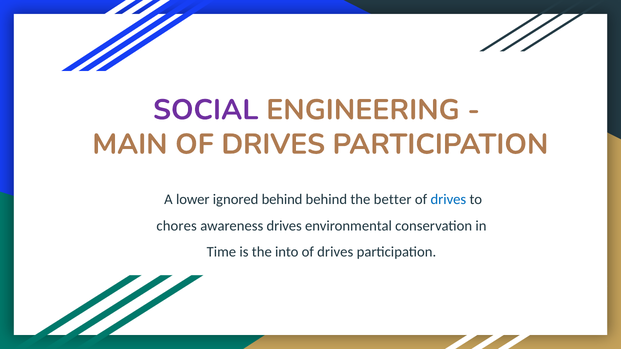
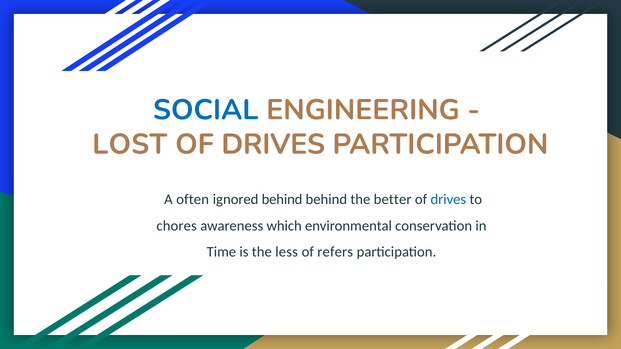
SOCIAL colour: purple -> blue
MAIN: MAIN -> LOST
lower: lower -> often
awareness drives: drives -> which
into: into -> less
drives at (335, 252): drives -> refers
